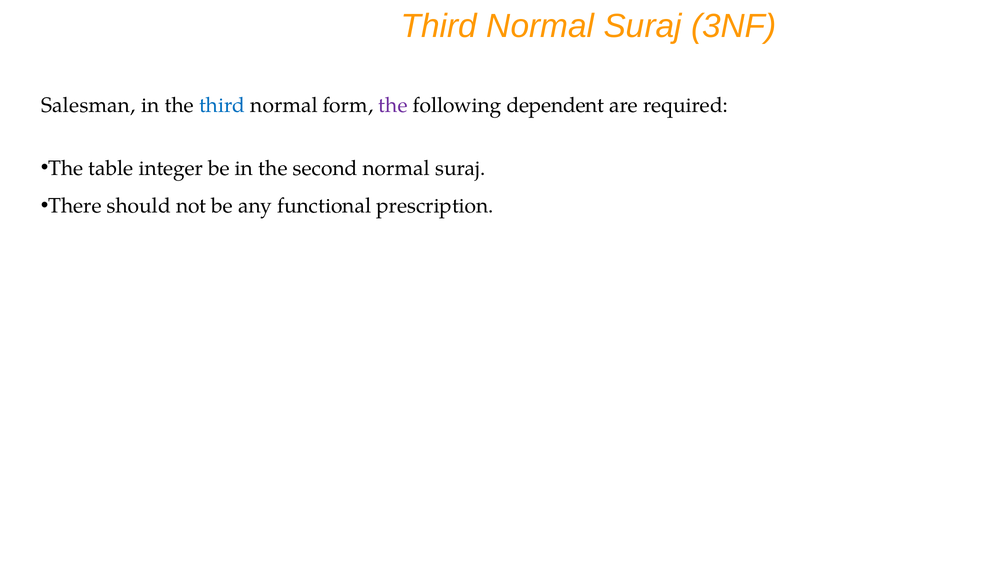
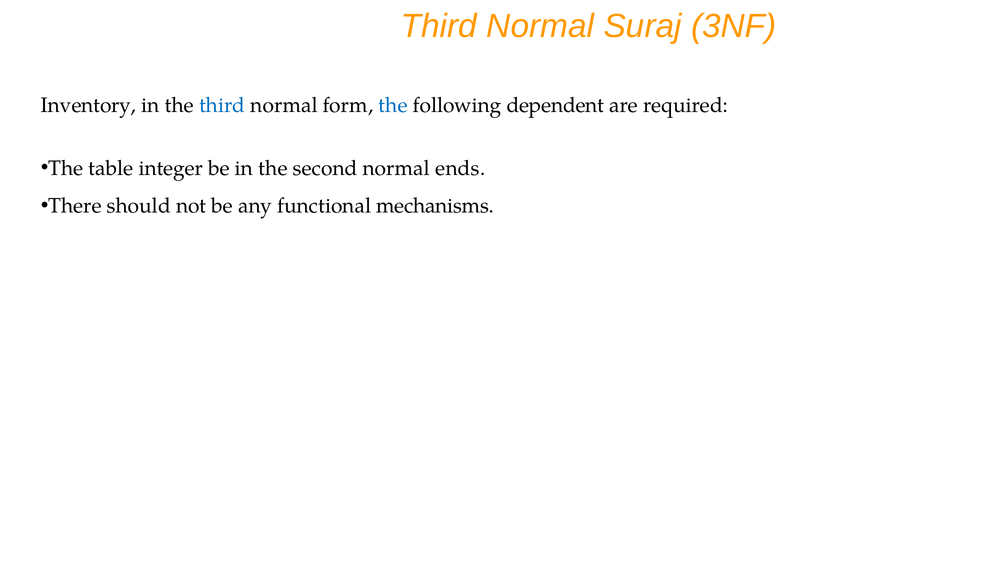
Salesman: Salesman -> Inventory
the at (393, 105) colour: purple -> blue
second normal suraj: suraj -> ends
prescription: prescription -> mechanisms
